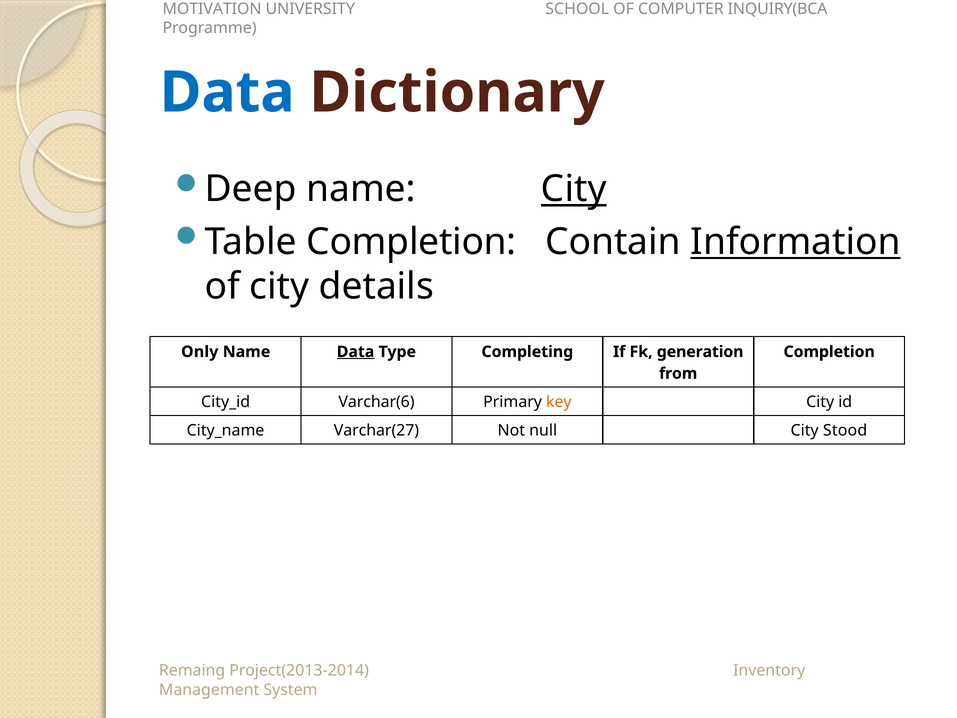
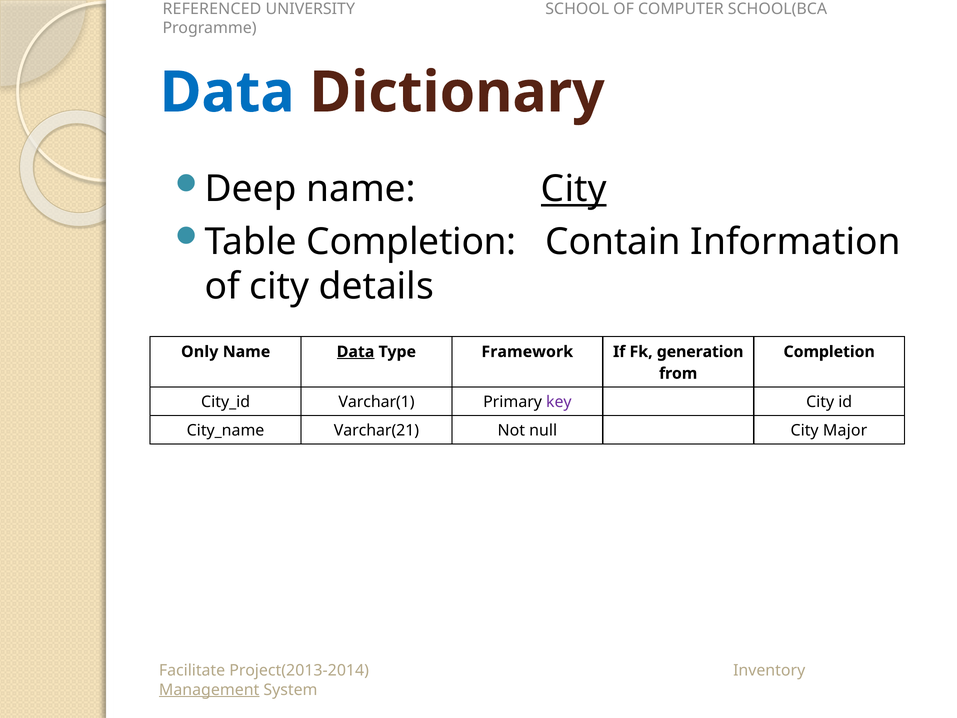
MOTIVATION: MOTIVATION -> REFERENCED
INQUIRY(BCA: INQUIRY(BCA -> SCHOOL(BCA
Information underline: present -> none
Completing: Completing -> Framework
Varchar(6: Varchar(6 -> Varchar(1
key colour: orange -> purple
Varchar(27: Varchar(27 -> Varchar(21
Stood: Stood -> Major
Remaing: Remaing -> Facilitate
Management underline: none -> present
